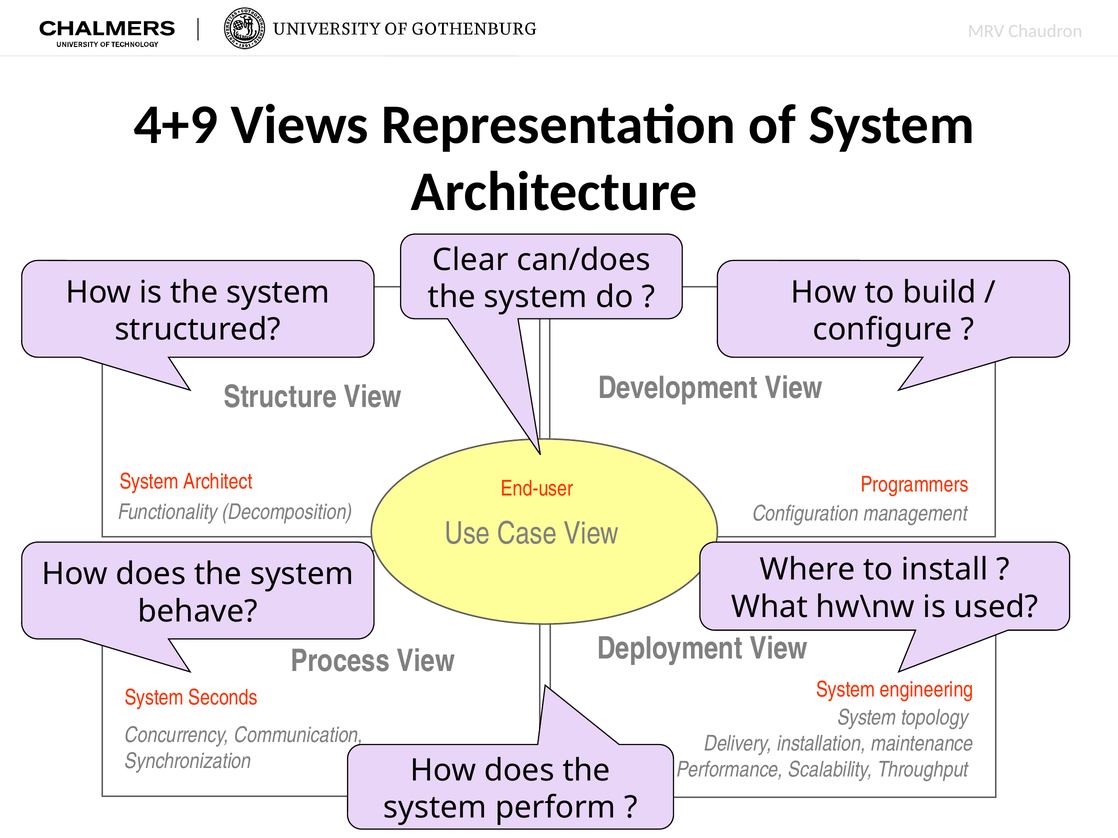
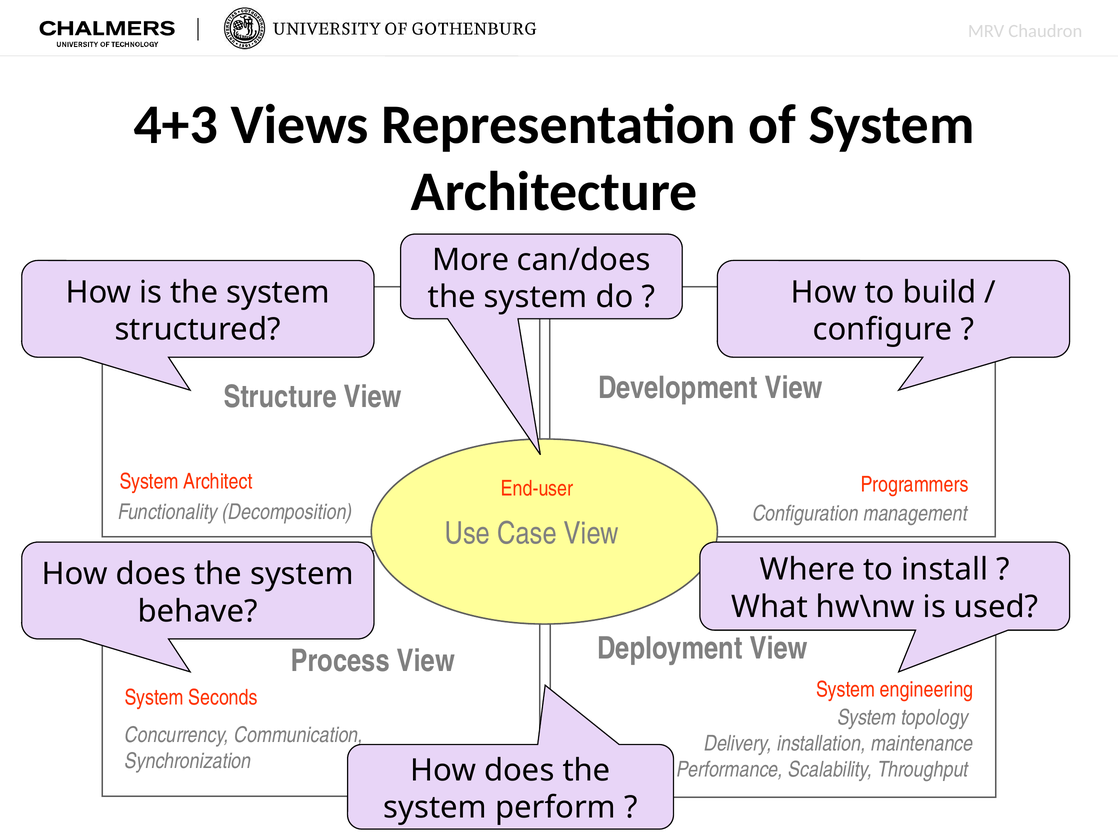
4+9: 4+9 -> 4+3
Clear: Clear -> More
